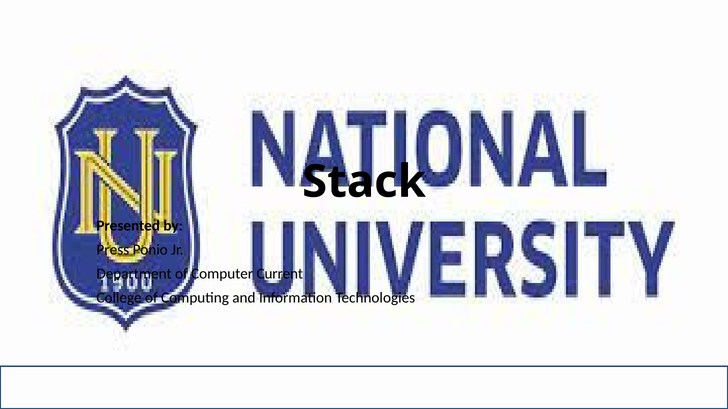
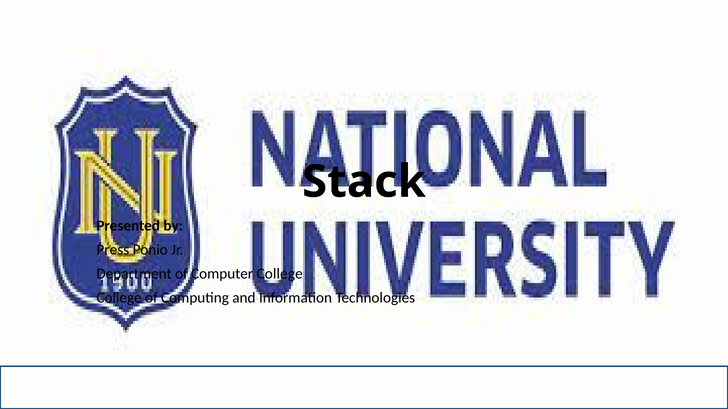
Computer Current: Current -> College
